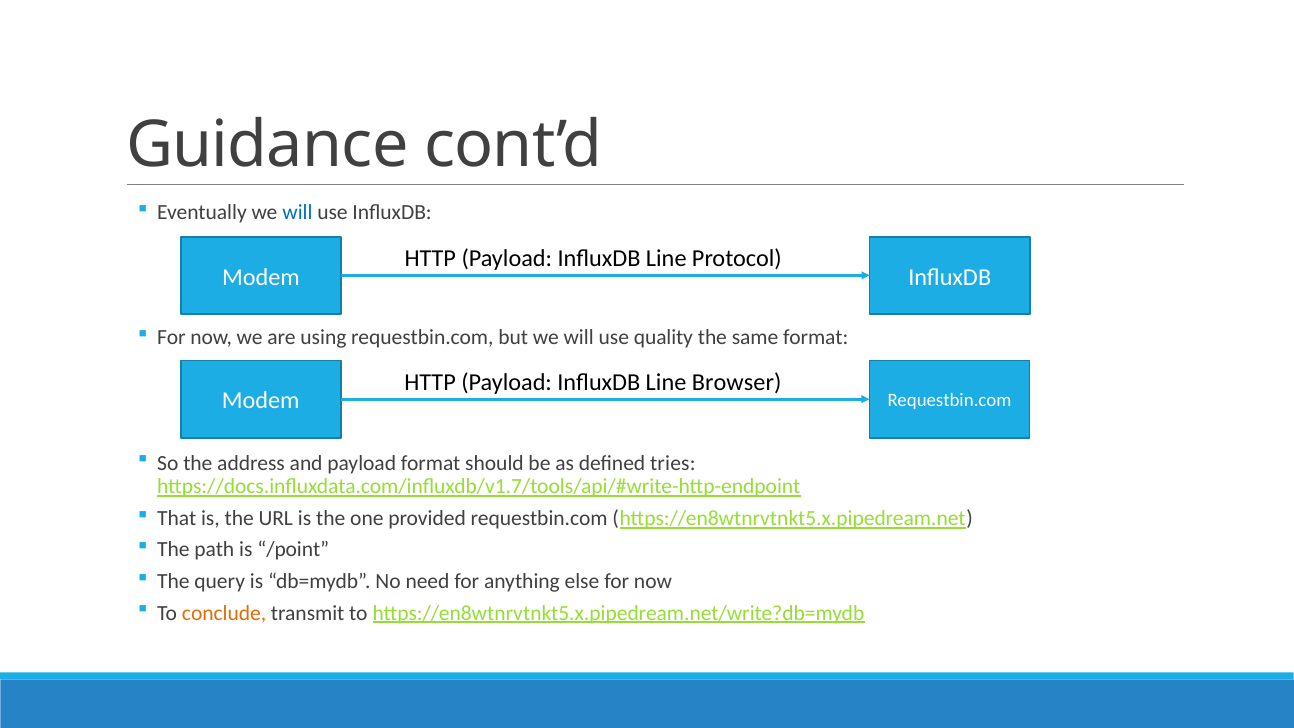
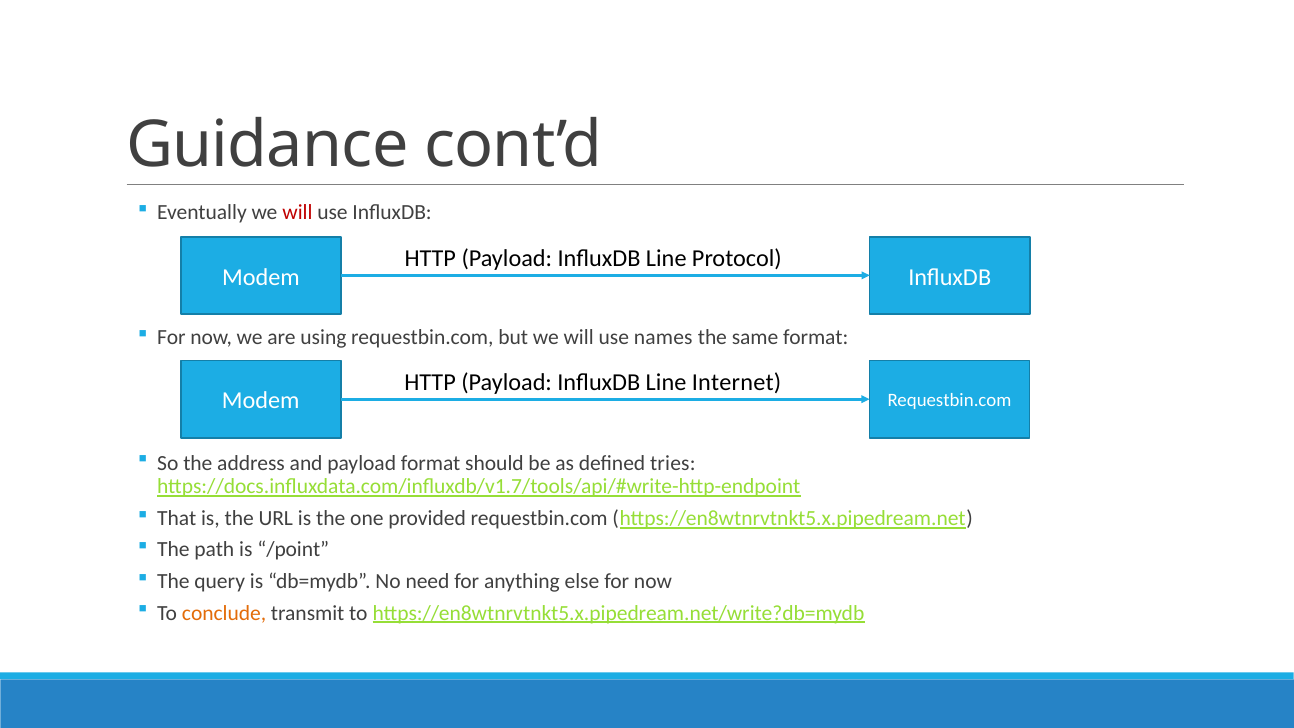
will at (297, 212) colour: blue -> red
quality: quality -> names
Browser: Browser -> Internet
